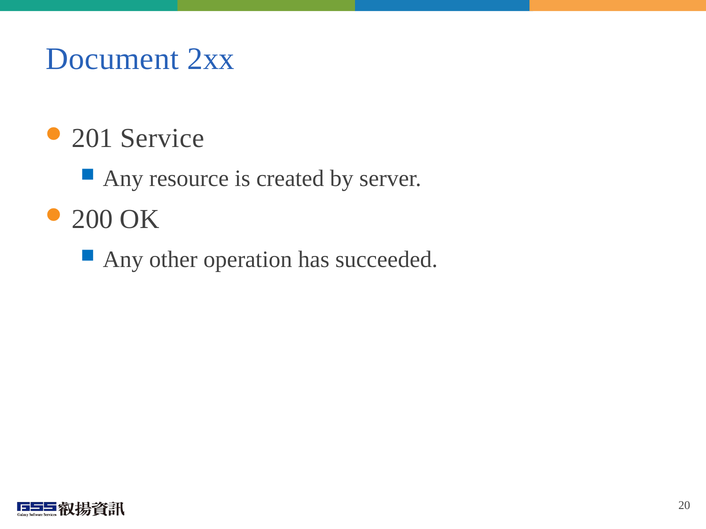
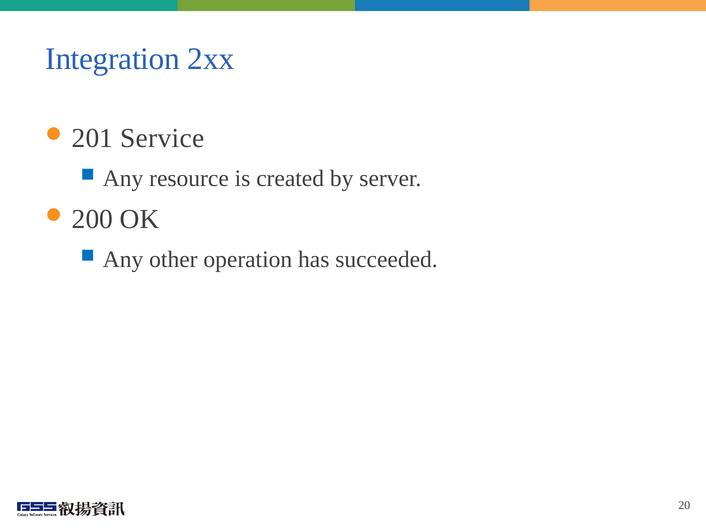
Document: Document -> Integration
